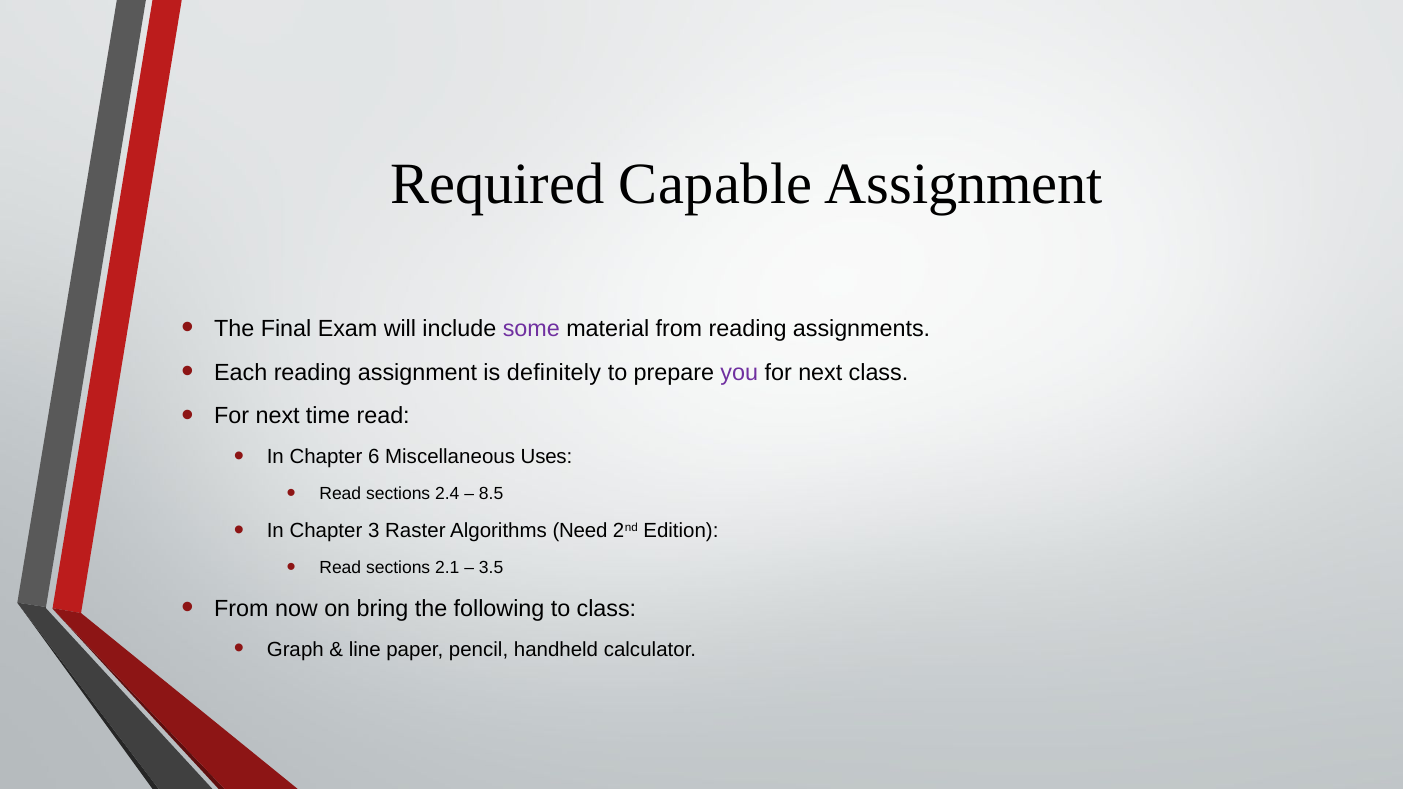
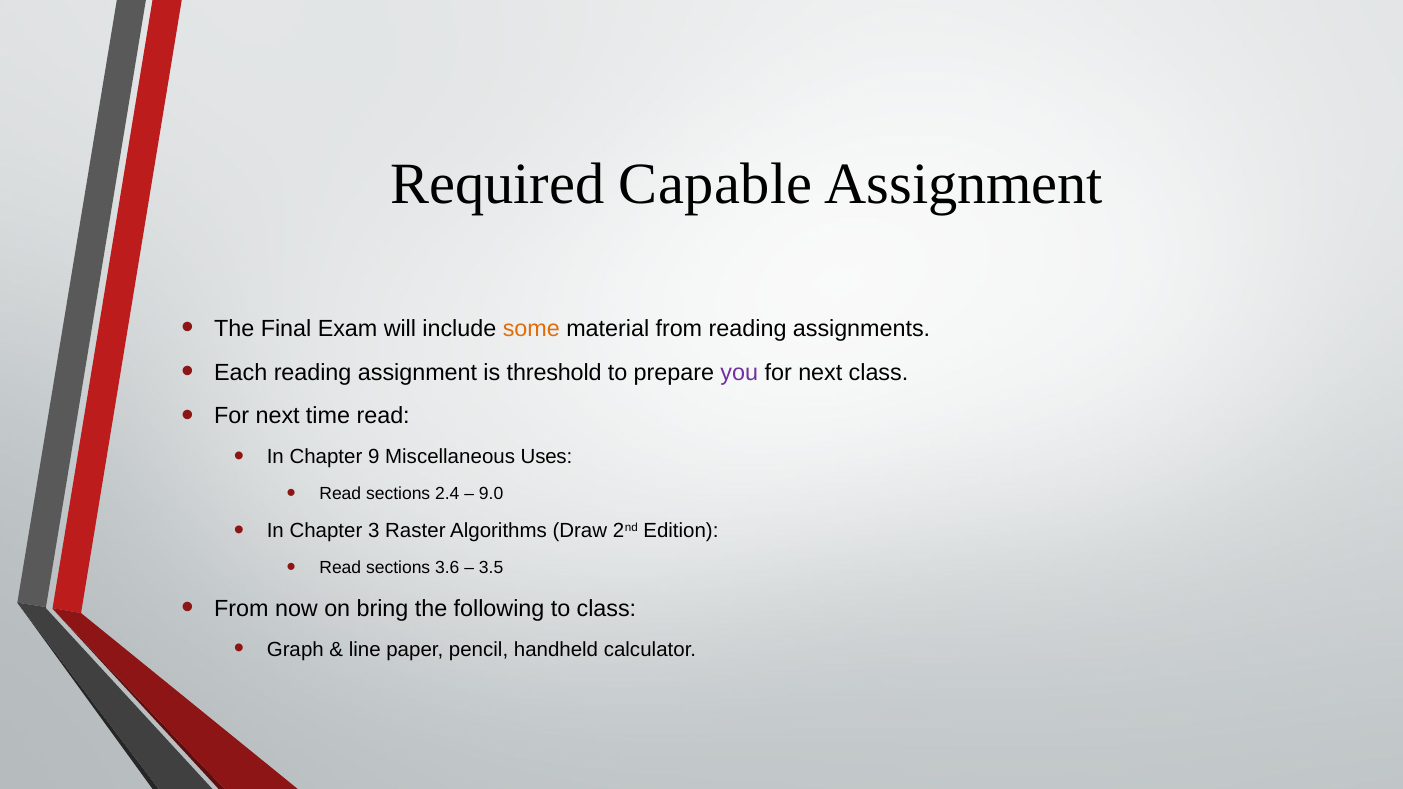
some colour: purple -> orange
definitely: definitely -> threshold
6: 6 -> 9
8.5: 8.5 -> 9.0
Need: Need -> Draw
2.1: 2.1 -> 3.6
